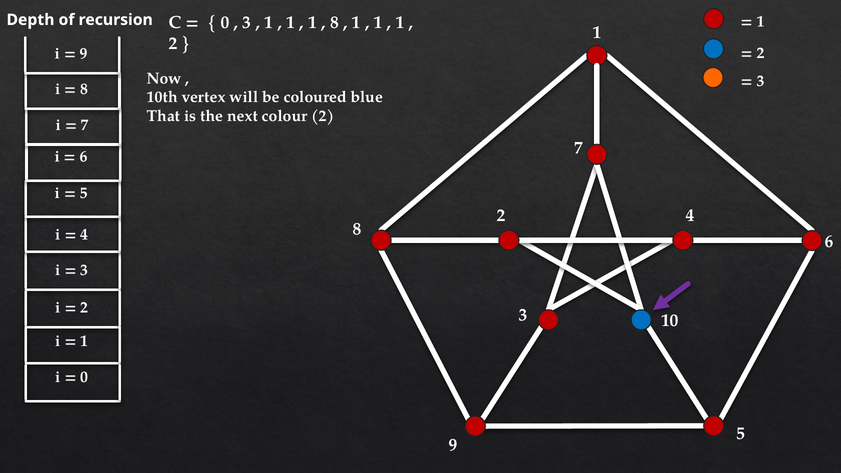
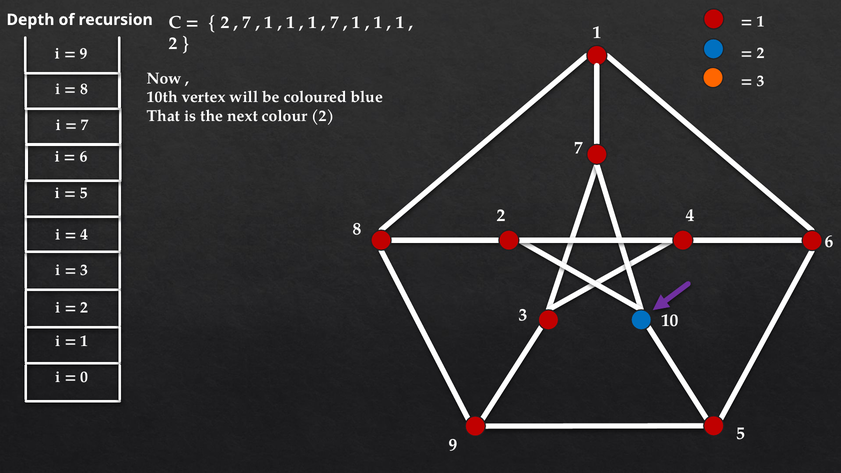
0 at (225, 23): 0 -> 2
3 at (247, 23): 3 -> 7
8 at (334, 23): 8 -> 7
